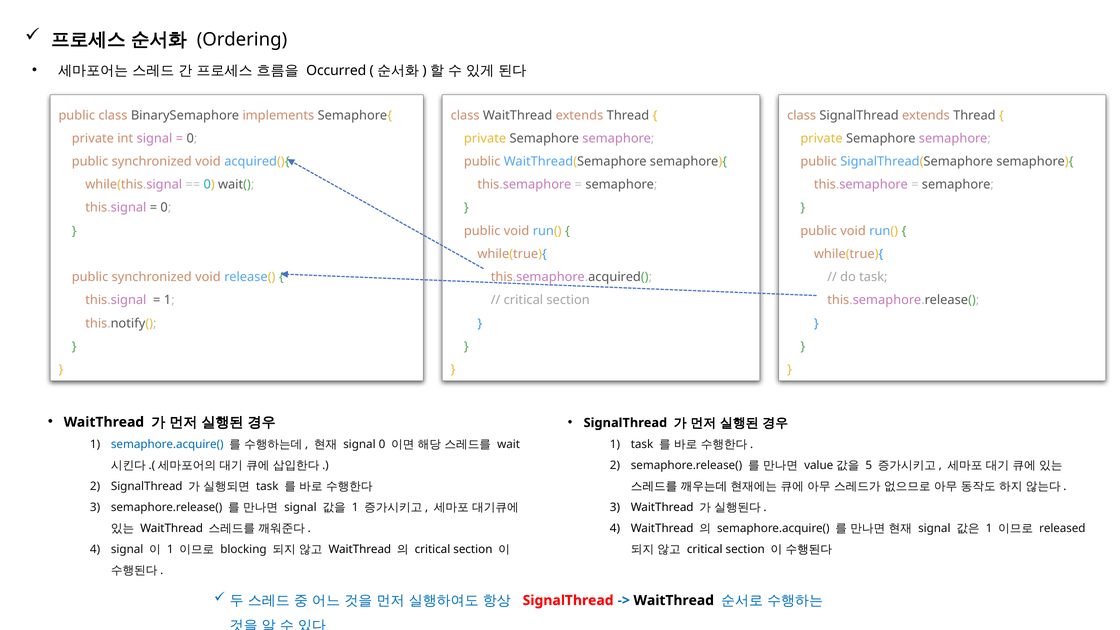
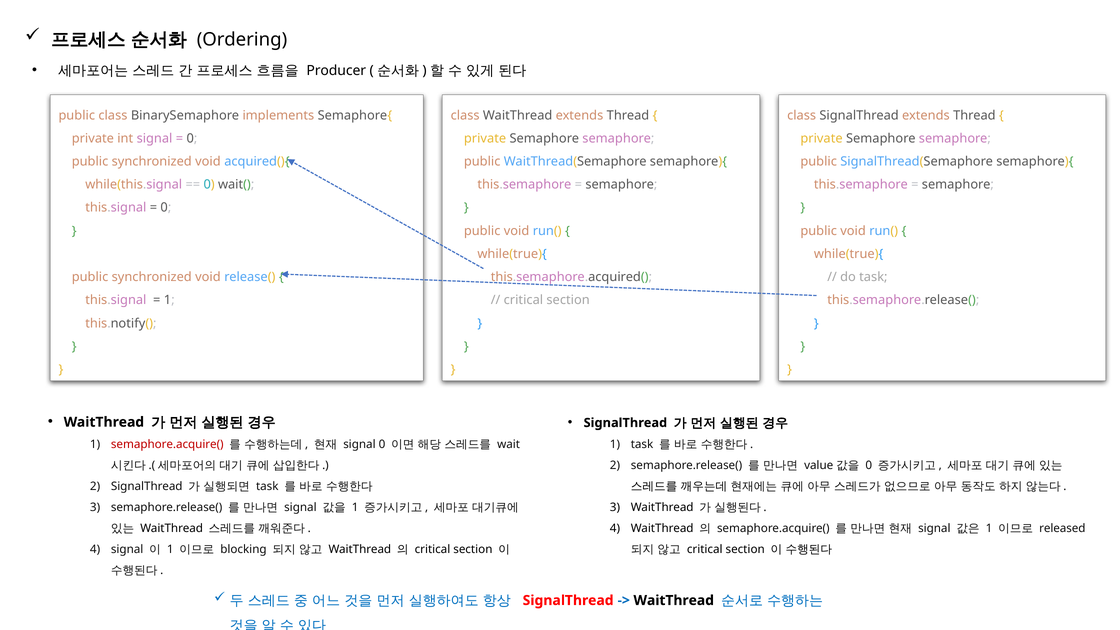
Occurred: Occurred -> Producer
semaphore.acquire( at (167, 444) colour: blue -> red
5 at (869, 465): 5 -> 0
